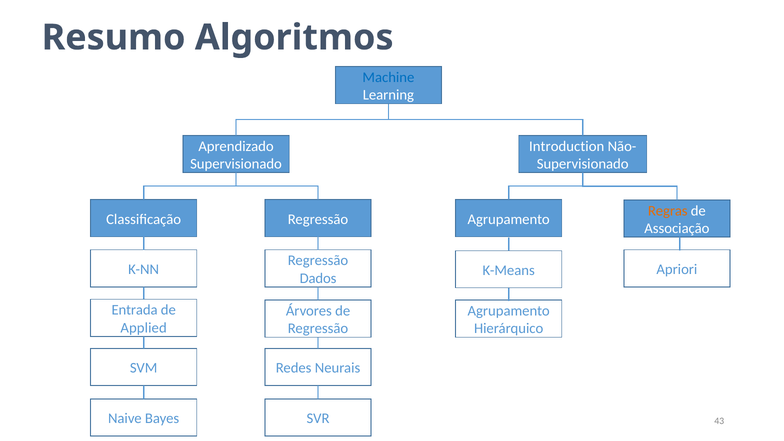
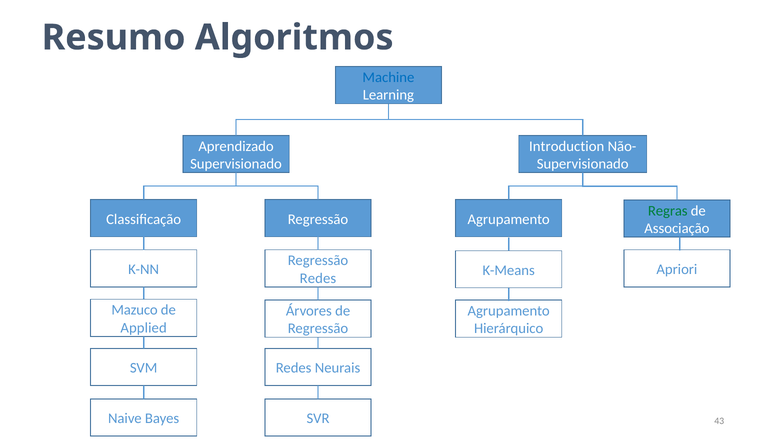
Regras colour: orange -> green
Dados at (318, 278): Dados -> Redes
Entrada: Entrada -> Mazuco
